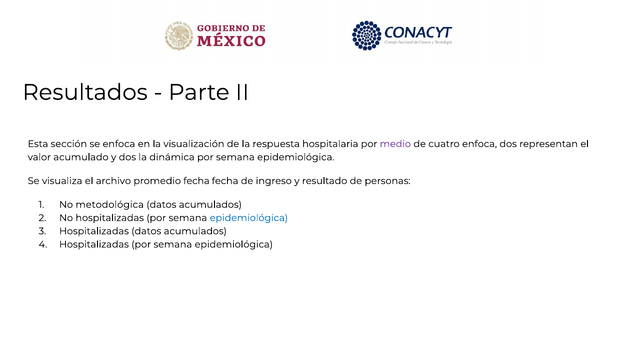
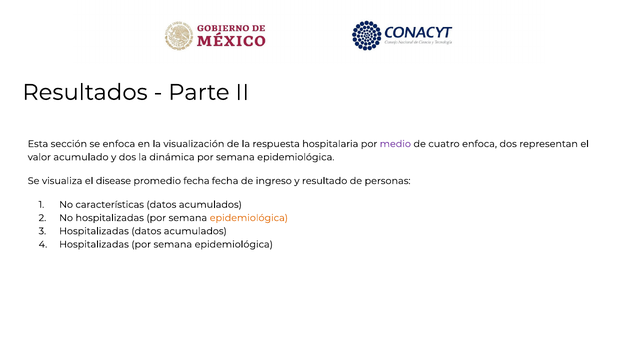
archivo: archivo -> disease
metodológica: metodológica -> características
epidemiológica at (249, 218) colour: blue -> orange
